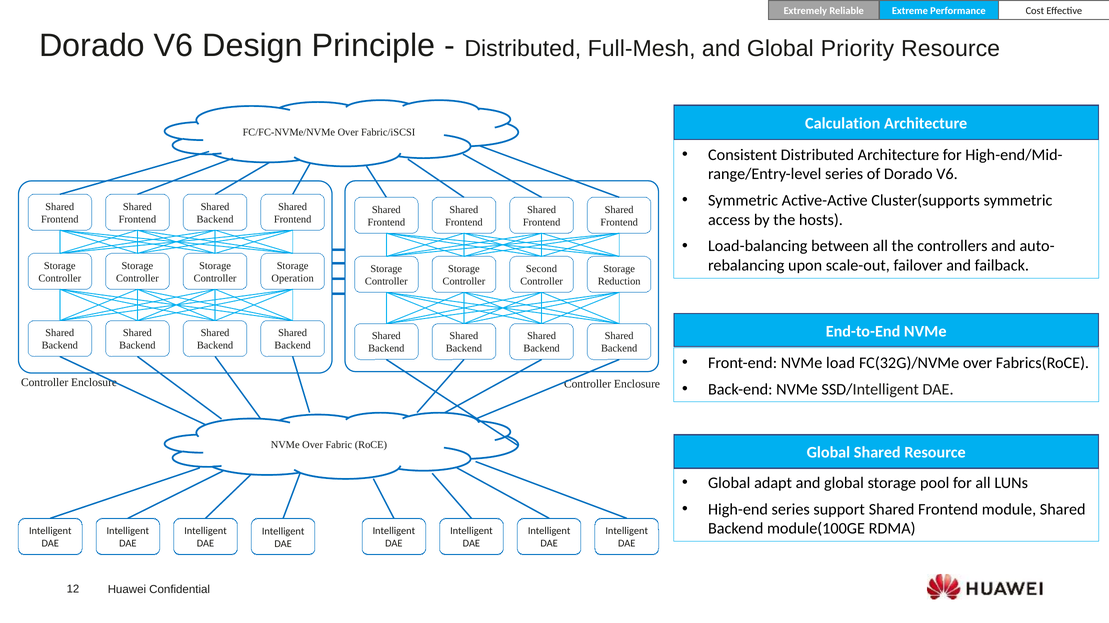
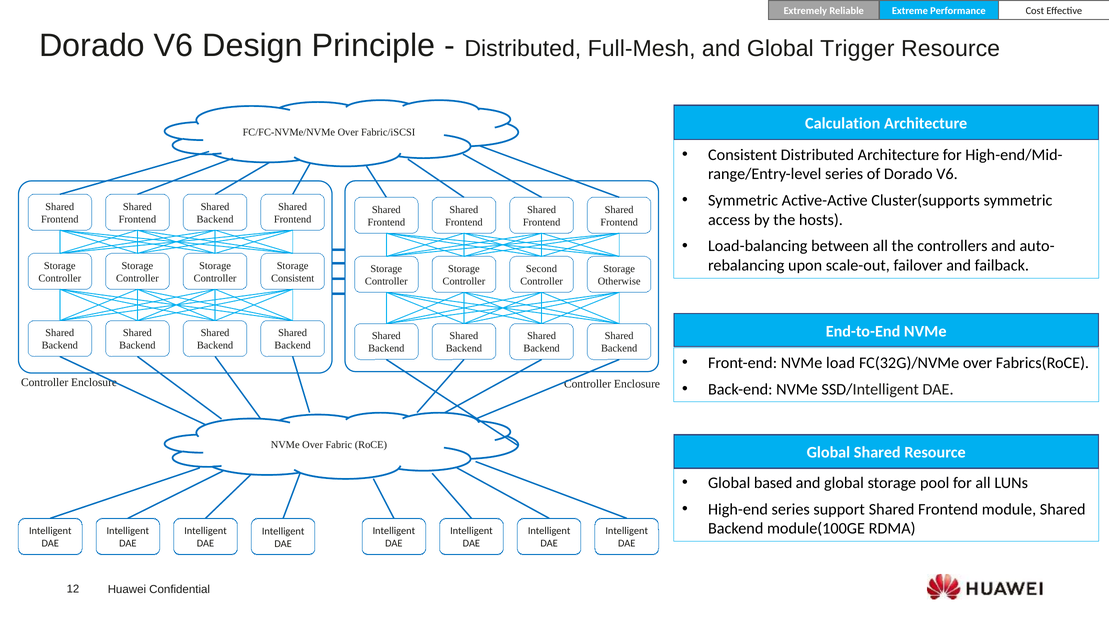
Priority: Priority -> Trigger
Operation at (293, 278): Operation -> Consistent
Reduction: Reduction -> Otherwise
adapt: adapt -> based
